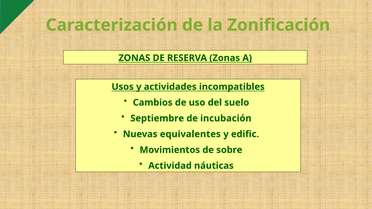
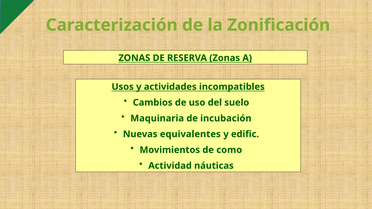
Septiembre: Septiembre -> Maquinaria
sobre: sobre -> como
